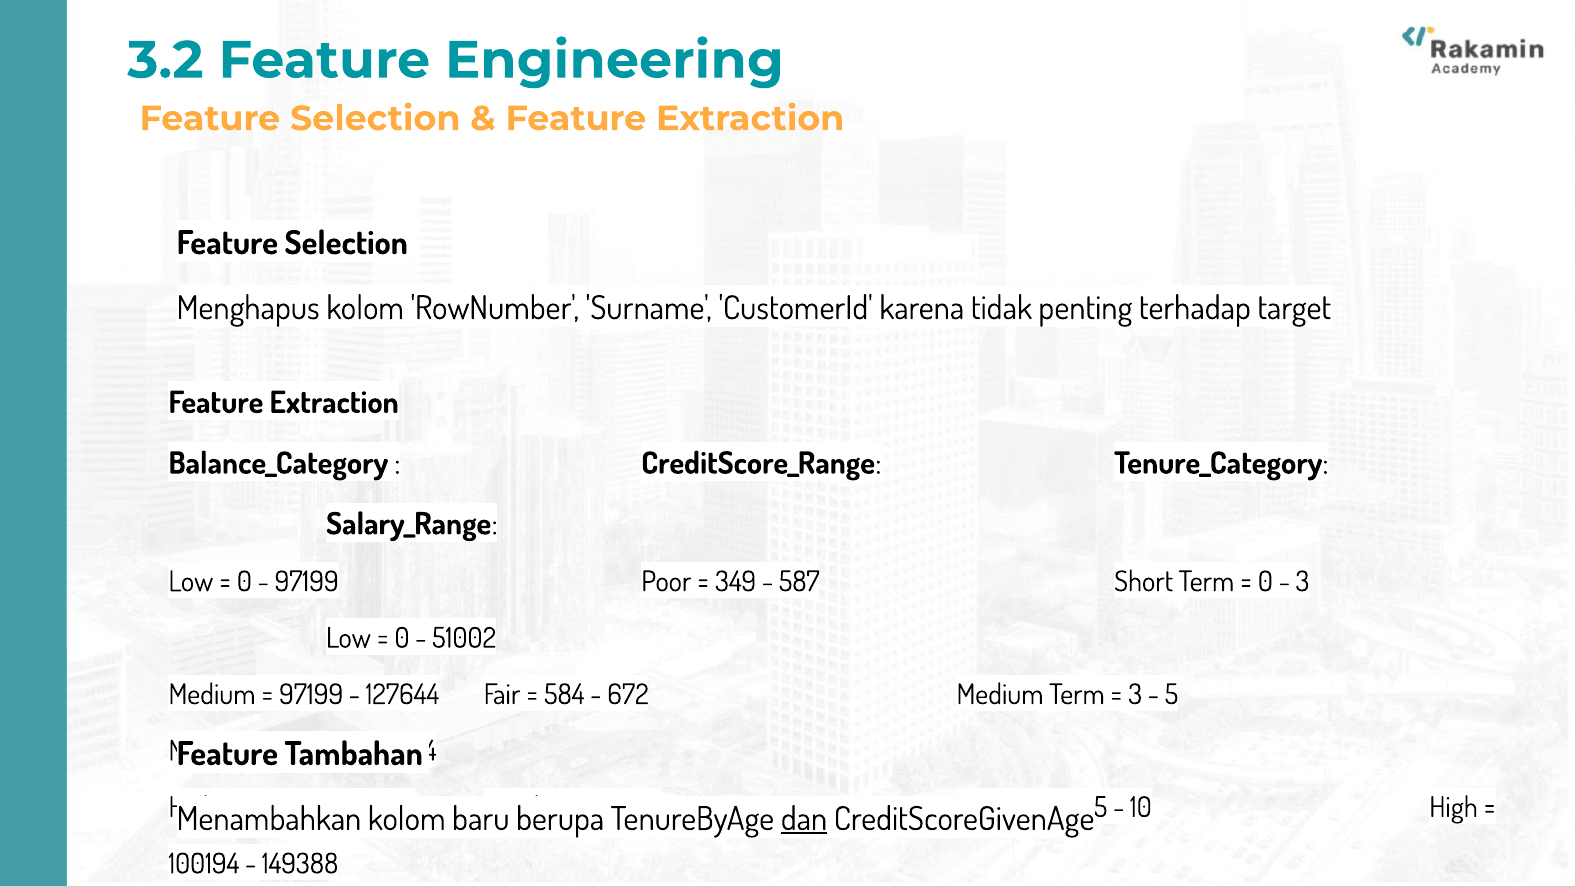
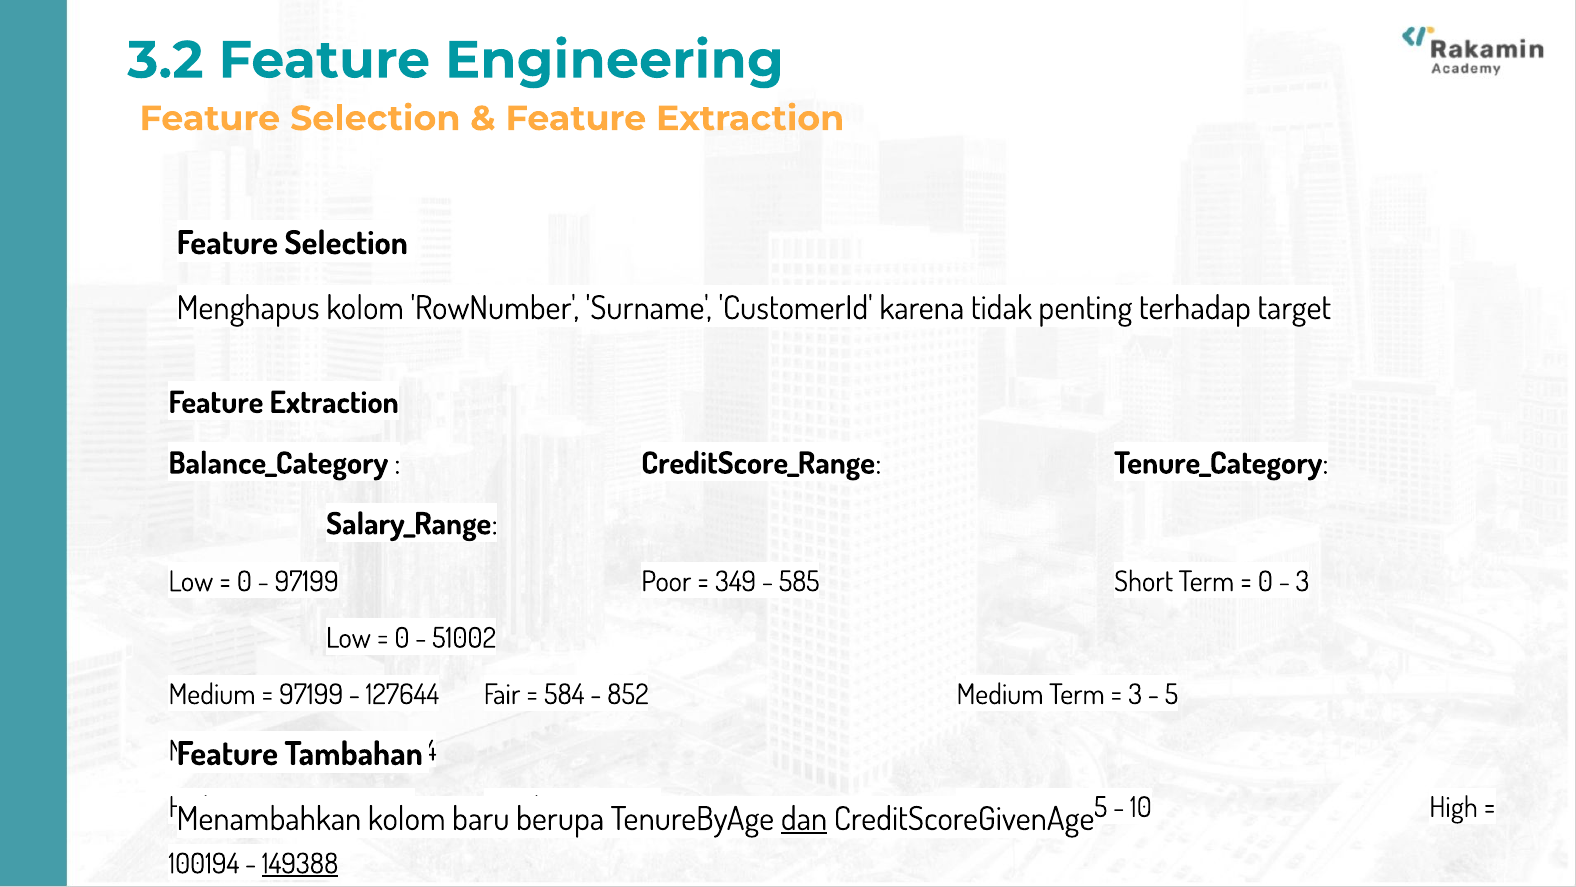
587: 587 -> 585
672: 672 -> 852
149388 at (300, 864) underline: none -> present
